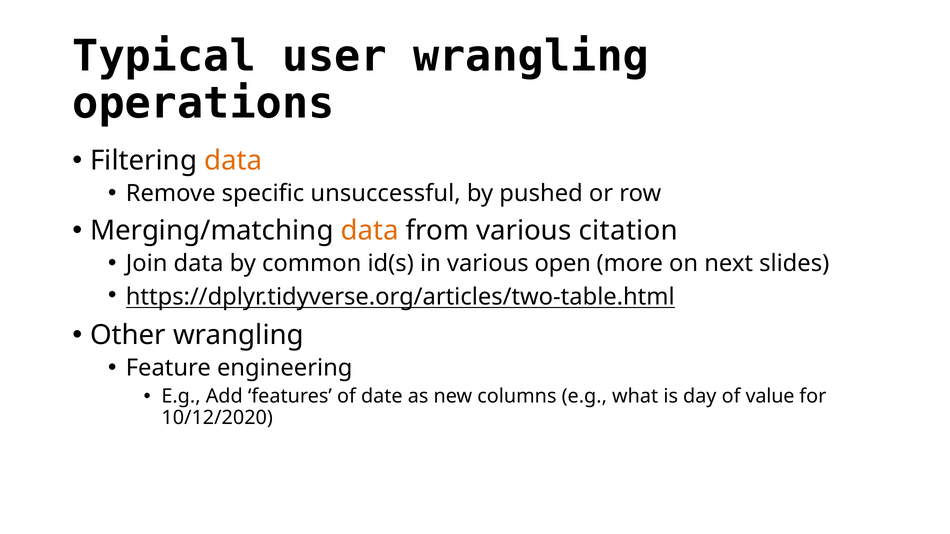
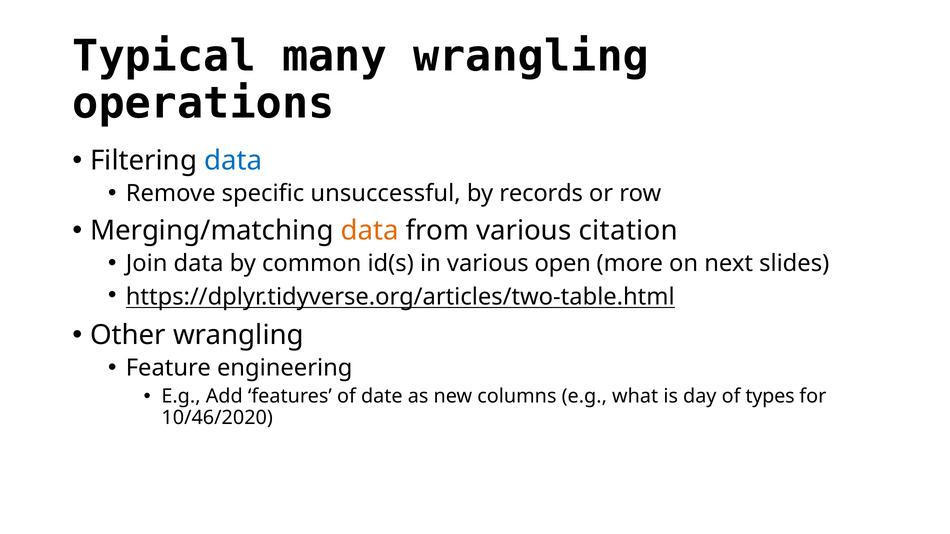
user: user -> many
data at (233, 161) colour: orange -> blue
pushed: pushed -> records
value: value -> types
10/12/2020: 10/12/2020 -> 10/46/2020
